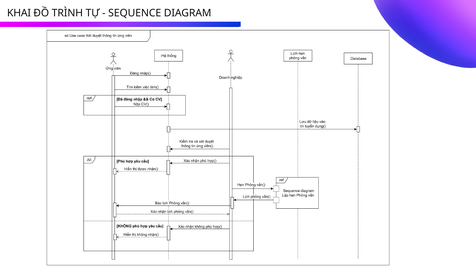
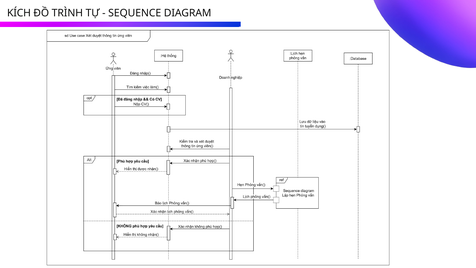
KHAI: KHAI -> KÍCH
